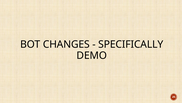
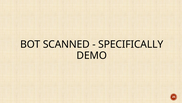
CHANGES: CHANGES -> SCANNED
